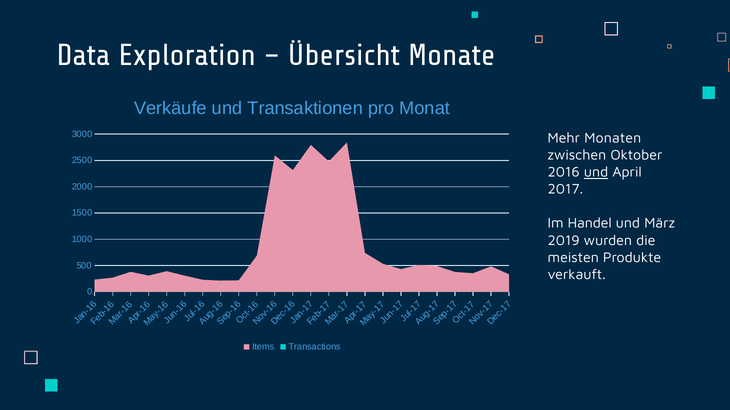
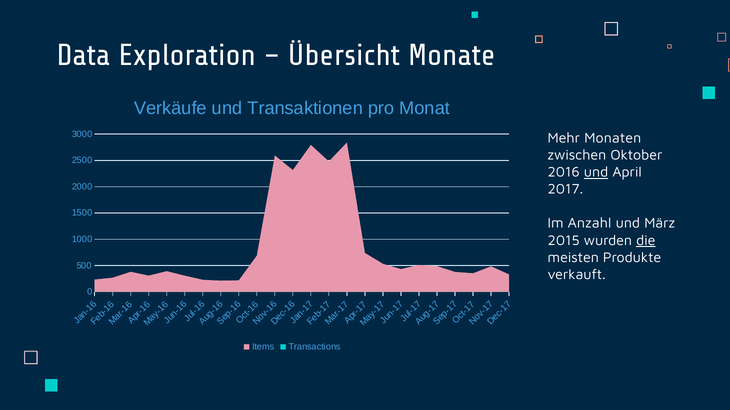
Handel: Handel -> Anzahl
2019: 2019 -> 2015
die underline: none -> present
